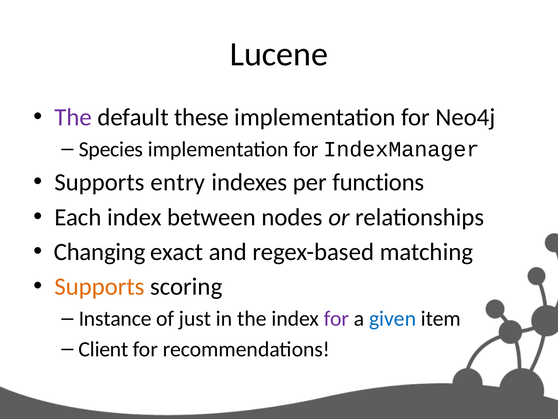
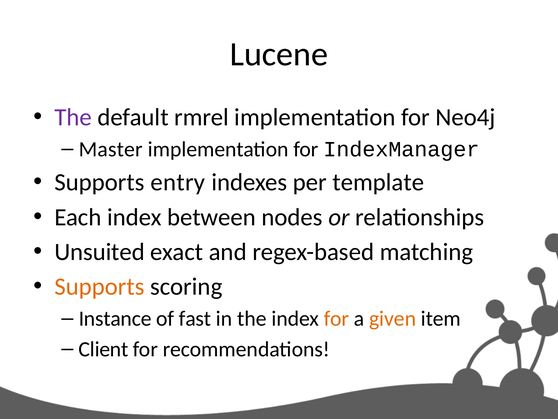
these: these -> rmrel
Species: Species -> Master
functions: functions -> template
Changing: Changing -> Unsuited
just: just -> fast
for at (337, 318) colour: purple -> orange
given colour: blue -> orange
